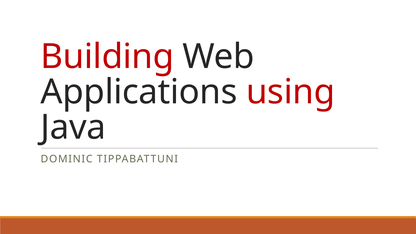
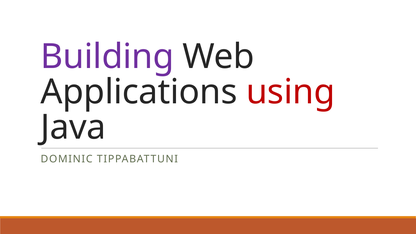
Building colour: red -> purple
